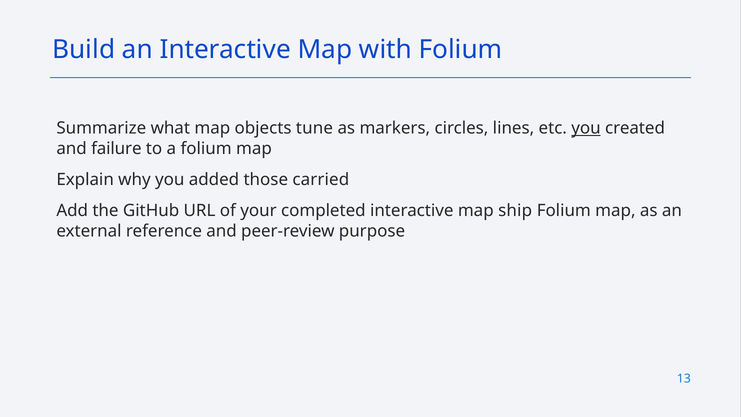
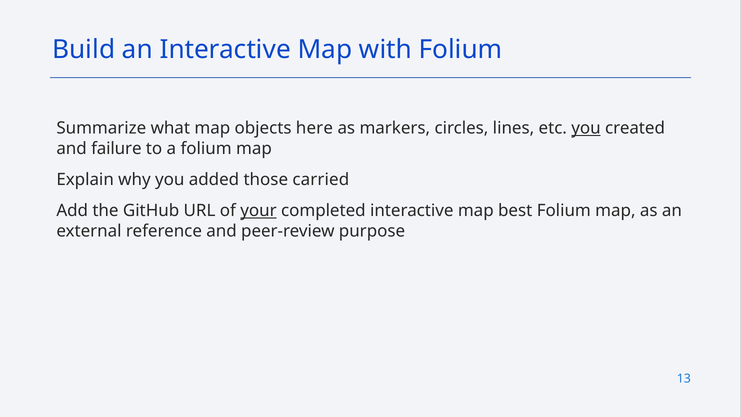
tune: tune -> here
your underline: none -> present
ship: ship -> best
